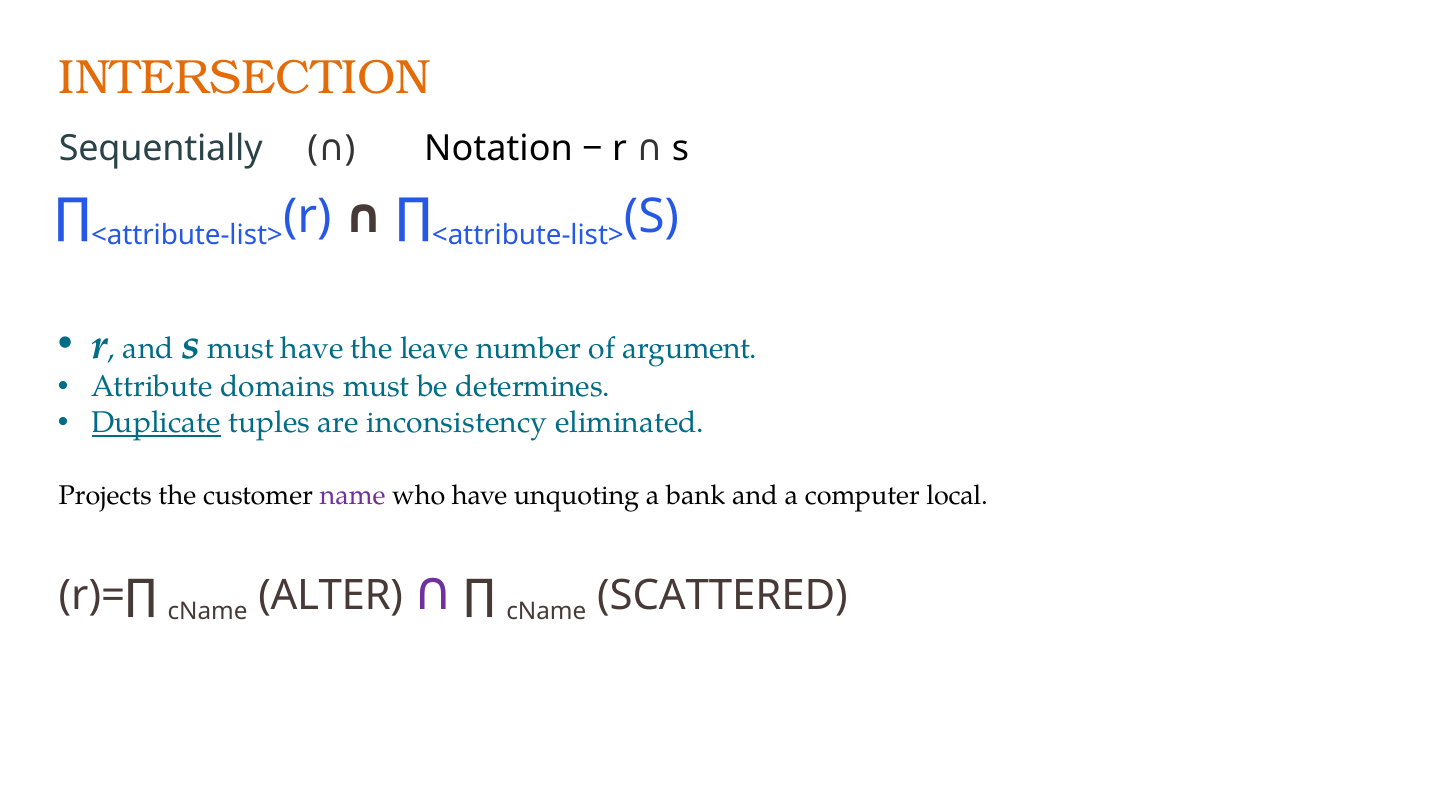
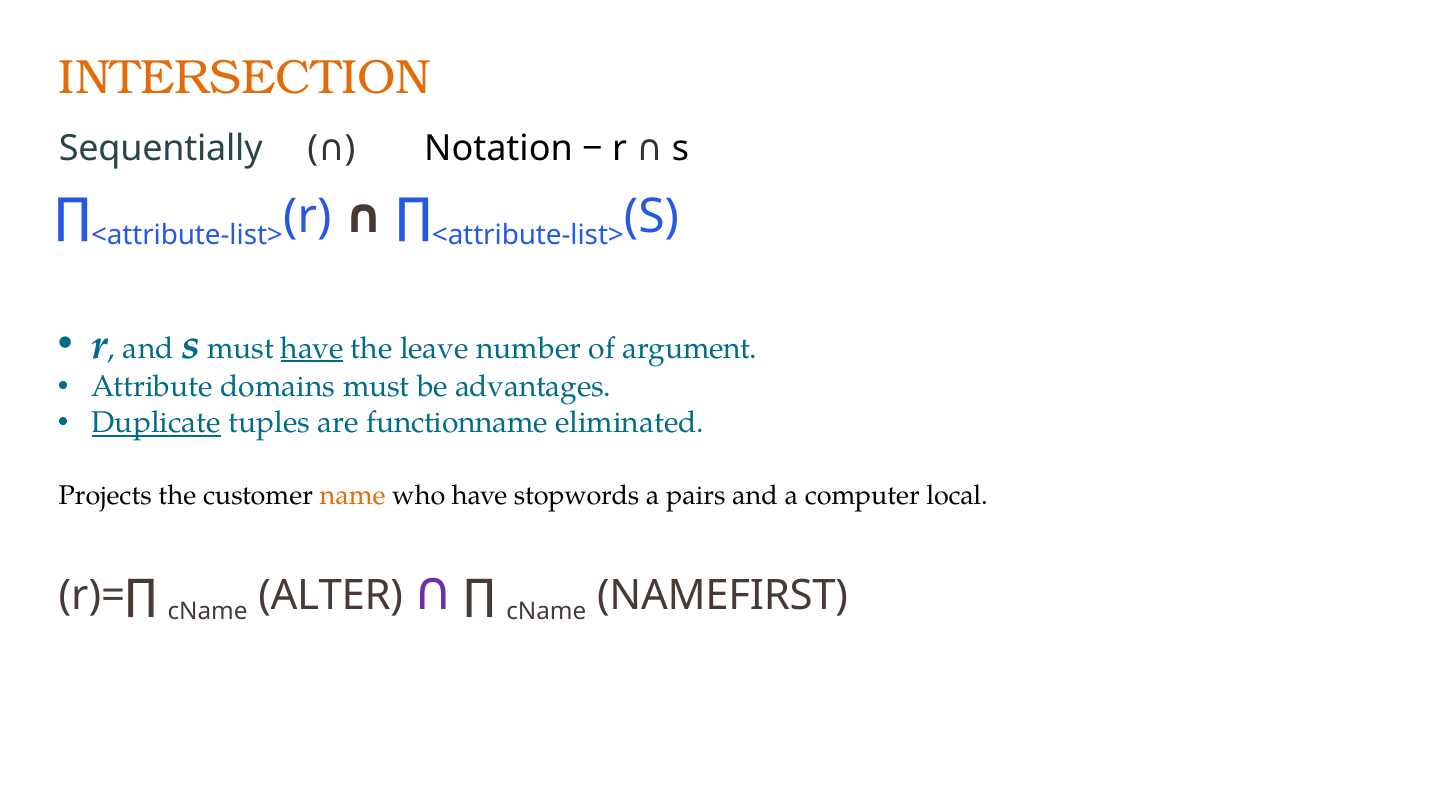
have at (312, 348) underline: none -> present
determines: determines -> advantages
inconsistency: inconsistency -> functionname
name colour: purple -> orange
unquoting: unquoting -> stopwords
bank: bank -> pairs
SCATTERED: SCATTERED -> NAMEFIRST
